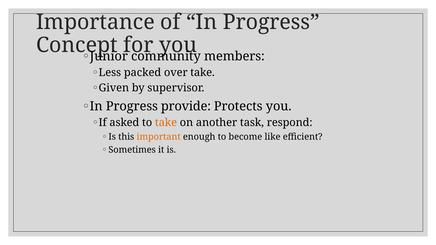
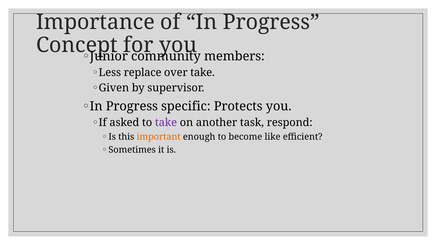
packed: packed -> replace
provide: provide -> specific
take at (166, 123) colour: orange -> purple
